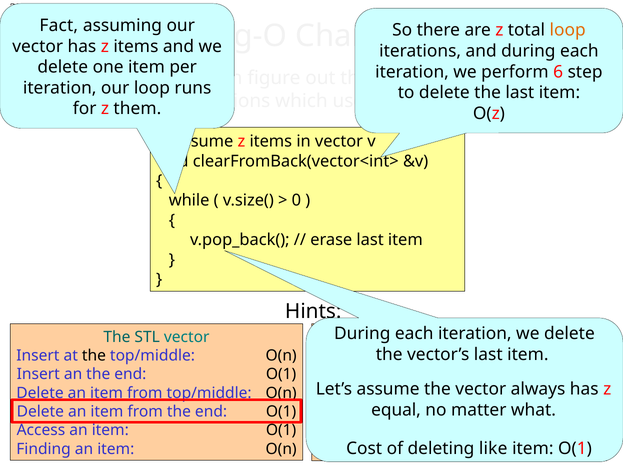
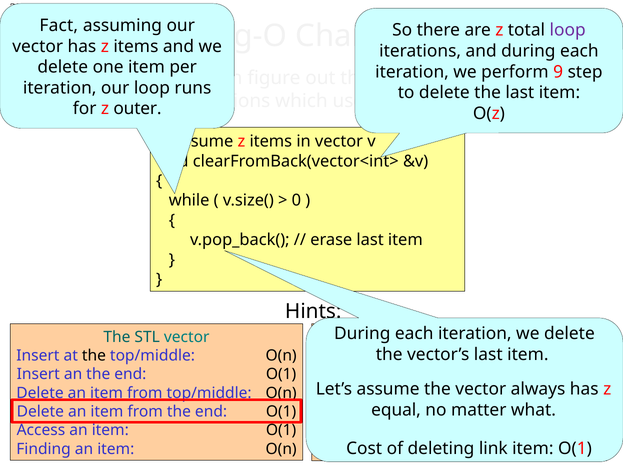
loop at (568, 30) colour: orange -> purple
6: 6 -> 9
them: them -> outer
like: like -> link
